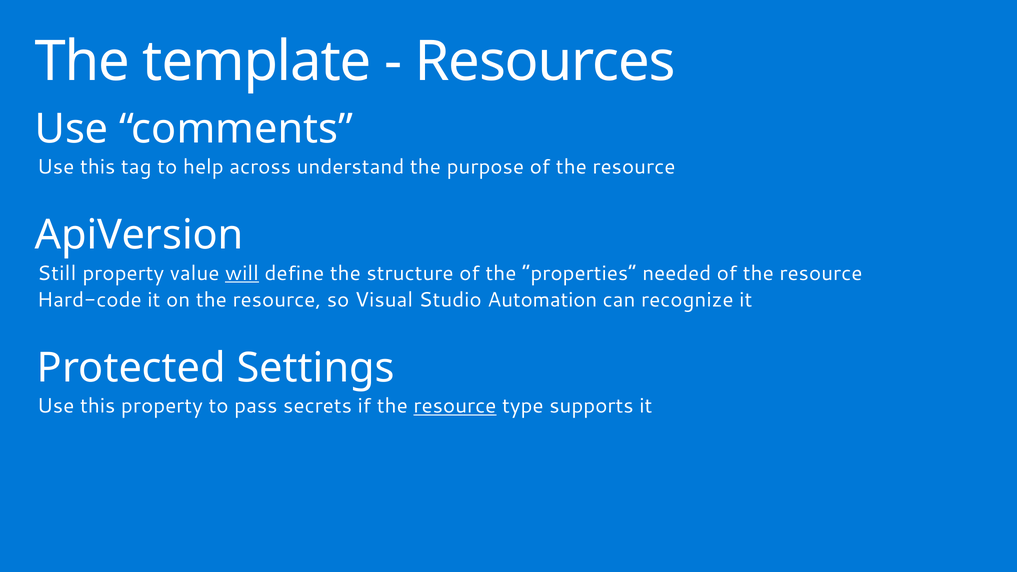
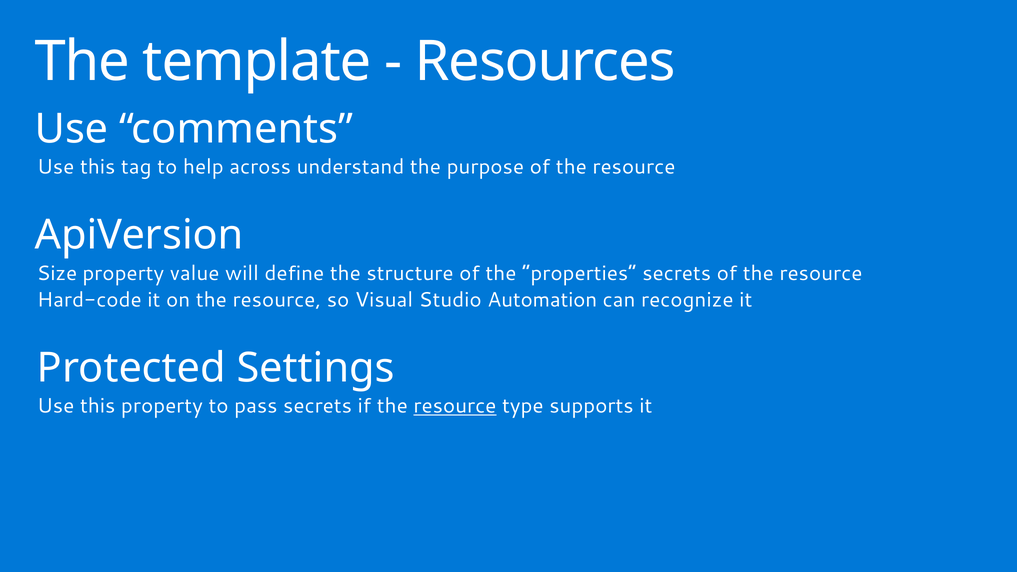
Still: Still -> Size
will underline: present -> none
properties needed: needed -> secrets
